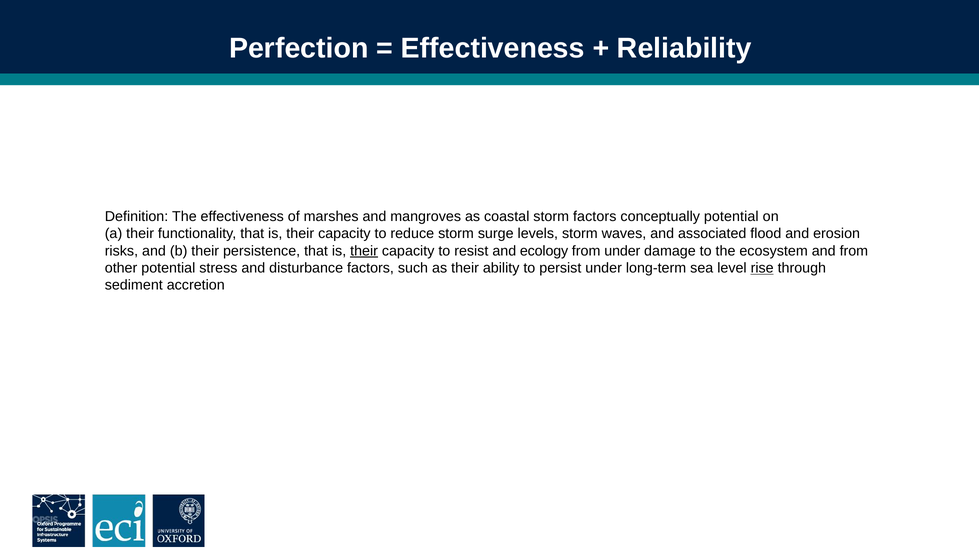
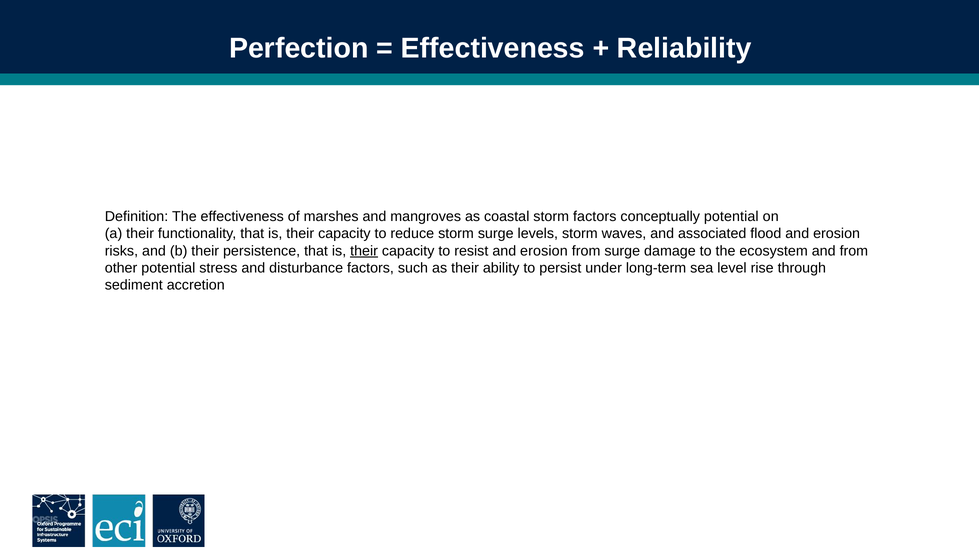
resist and ecology: ecology -> erosion
from under: under -> surge
rise underline: present -> none
